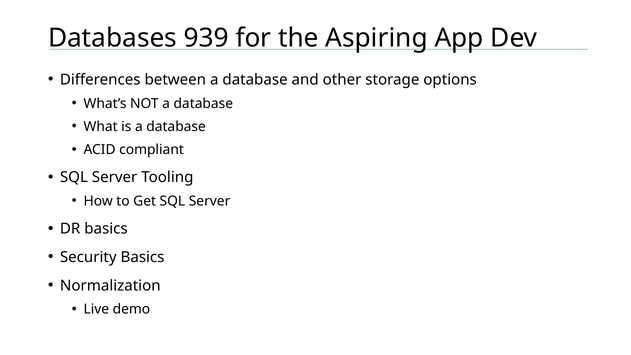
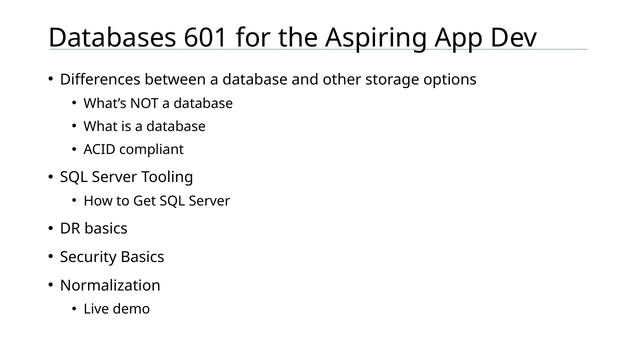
939: 939 -> 601
